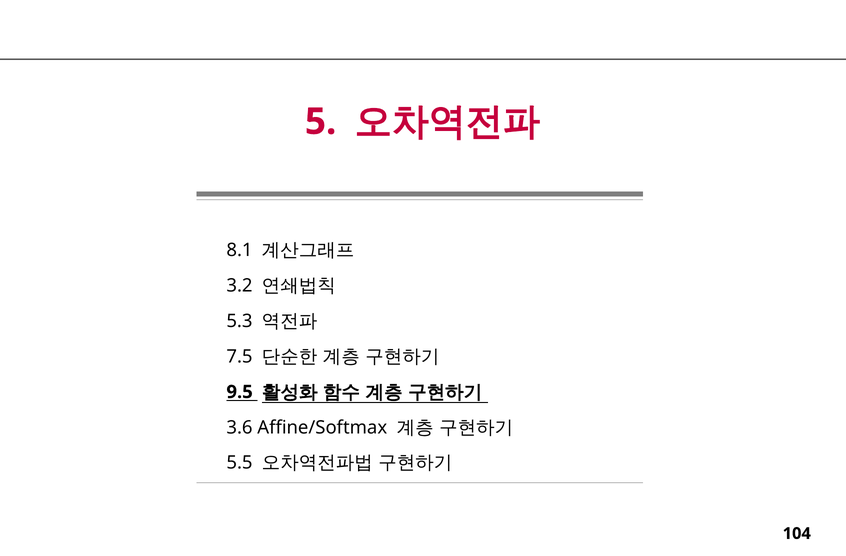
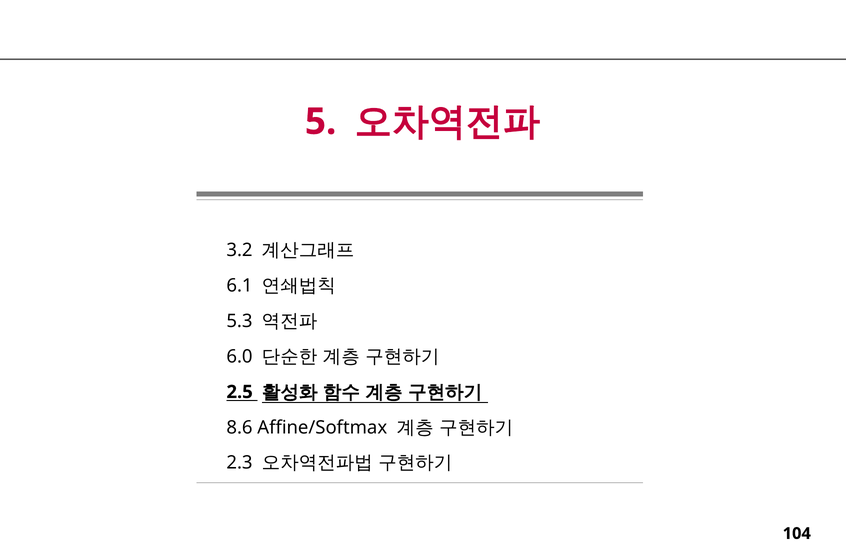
8.1: 8.1 -> 3.2
3.2: 3.2 -> 6.1
7.5: 7.5 -> 6.0
9.5: 9.5 -> 2.5
3.6: 3.6 -> 8.6
5.5: 5.5 -> 2.3
